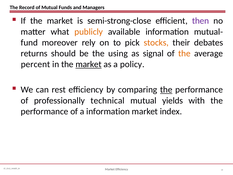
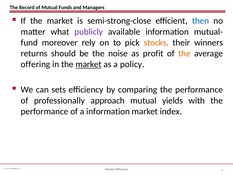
then colour: purple -> blue
publicly colour: orange -> purple
debates: debates -> winners
using: using -> noise
signal: signal -> profit
percent: percent -> offering
rest: rest -> sets
the at (166, 90) underline: present -> none
technical: technical -> approach
